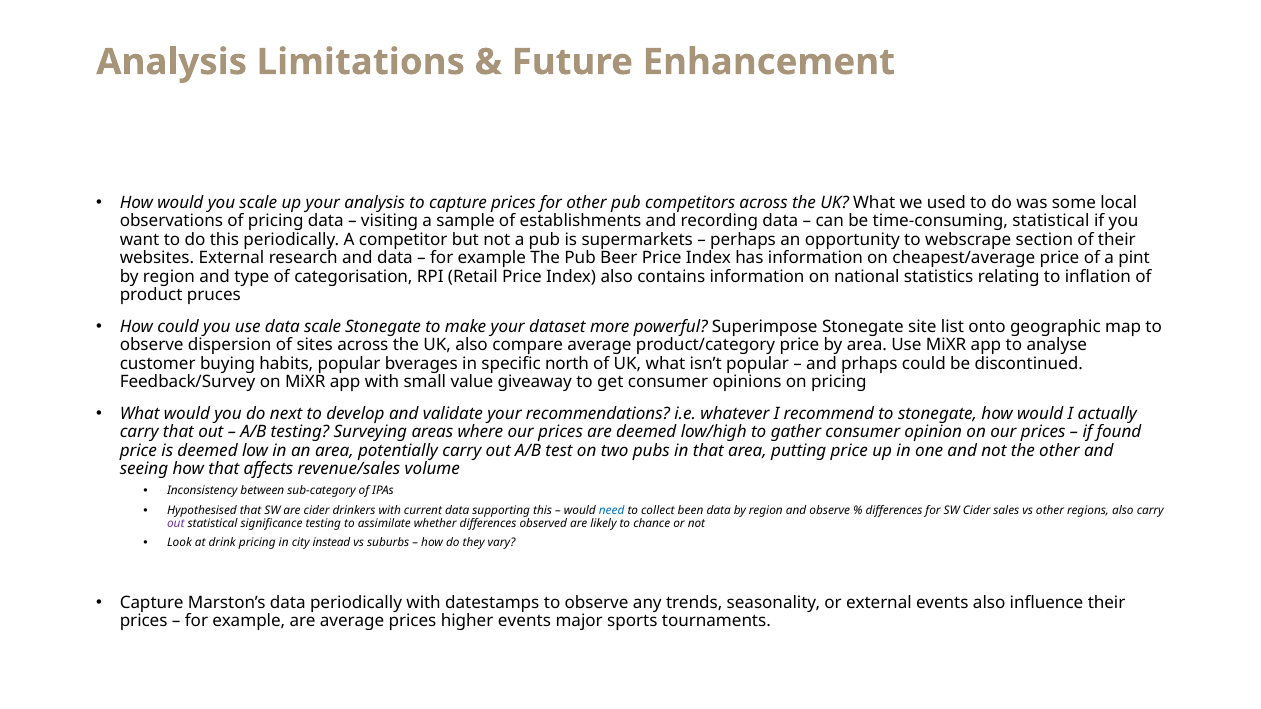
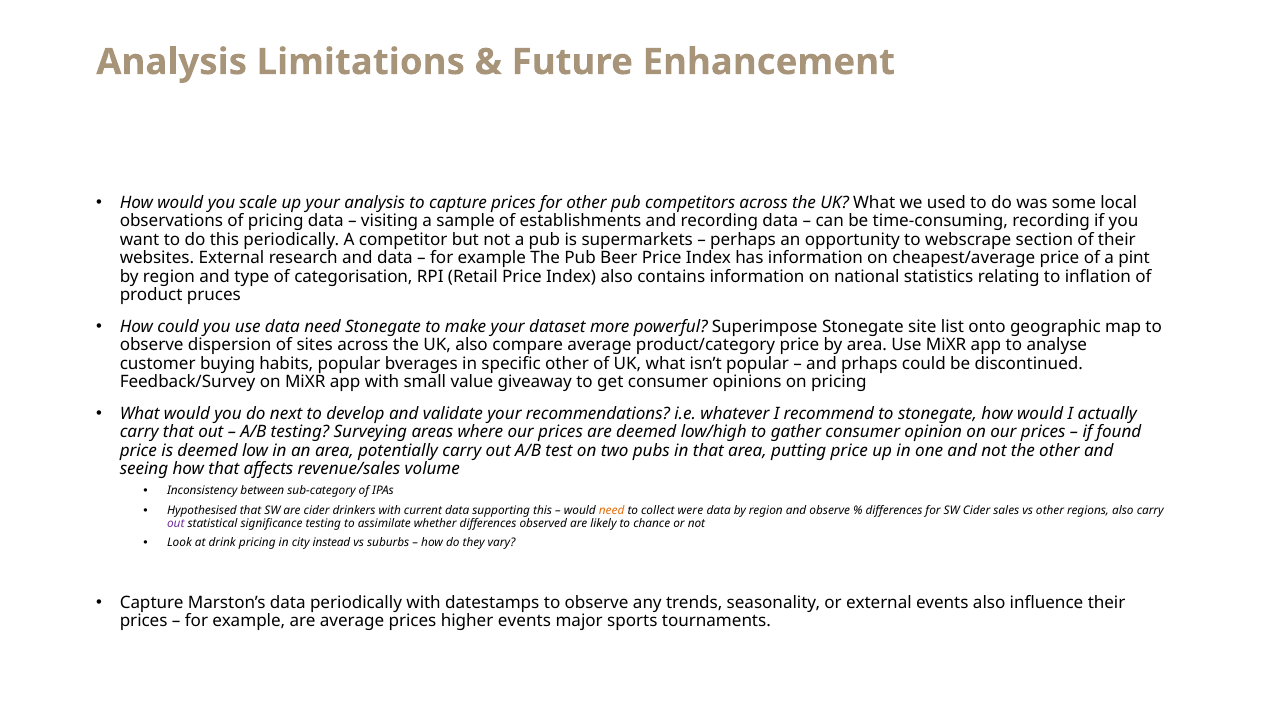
time-consuming statistical: statistical -> recording
data scale: scale -> need
specific north: north -> other
need at (612, 511) colour: blue -> orange
been: been -> were
